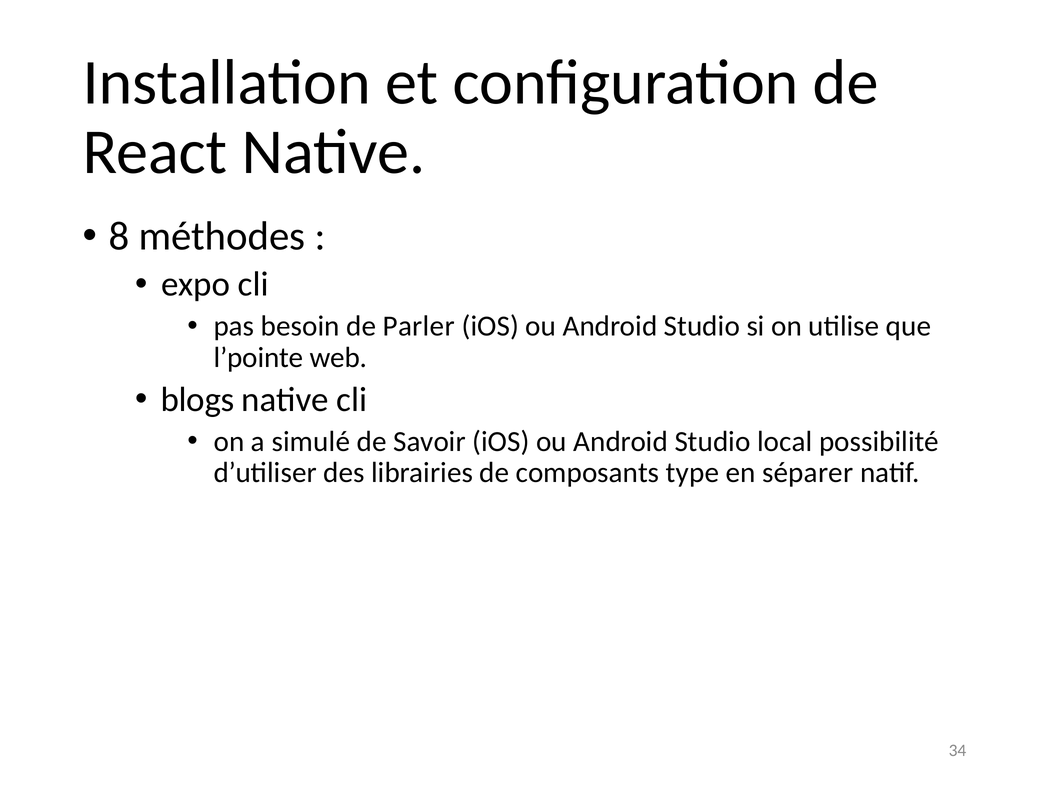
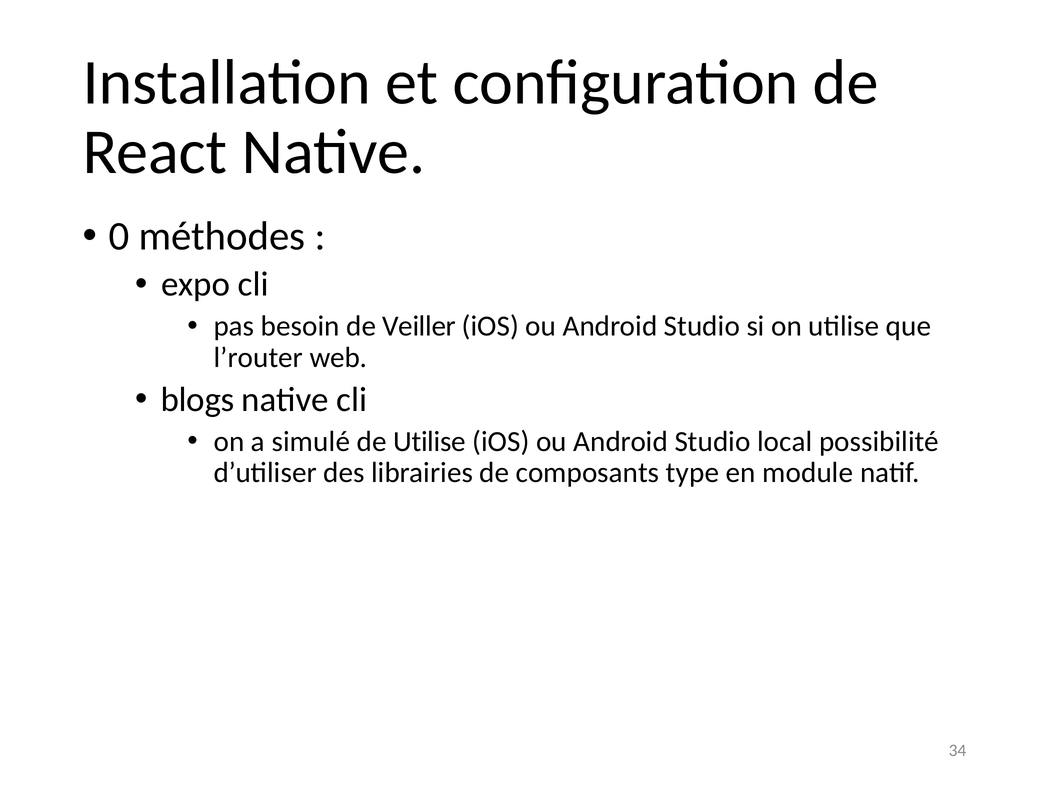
8: 8 -> 0
Parler: Parler -> Veiller
l’pointe: l’pointe -> l’router
de Savoir: Savoir -> Utilise
séparer: séparer -> module
